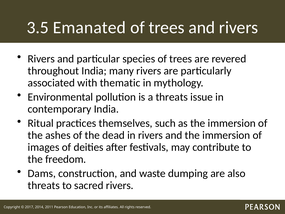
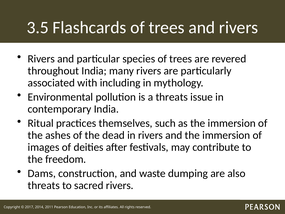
Emanated: Emanated -> Flashcards
thematic: thematic -> including
